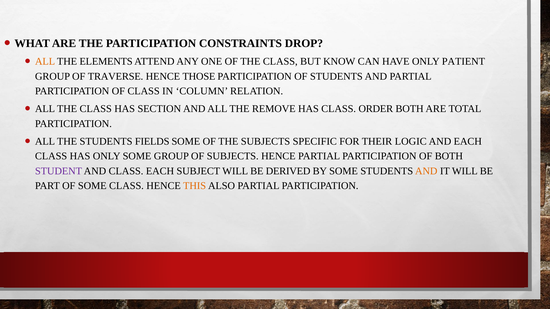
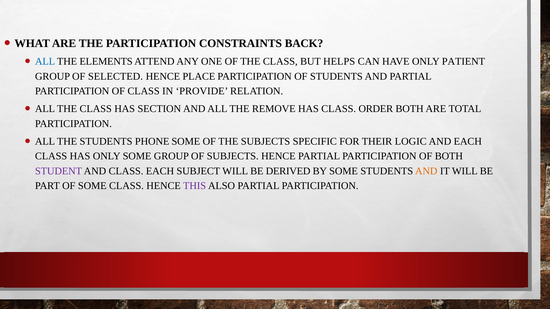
DROP: DROP -> BACK
ALL at (45, 62) colour: orange -> blue
KNOW: KNOW -> HELPS
TRAVERSE: TRAVERSE -> SELECTED
THOSE: THOSE -> PLACE
COLUMN: COLUMN -> PROVIDE
FIELDS: FIELDS -> PHONE
THIS colour: orange -> purple
